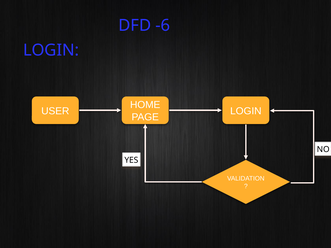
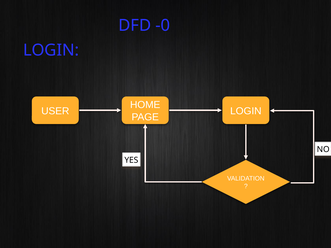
-6: -6 -> -0
